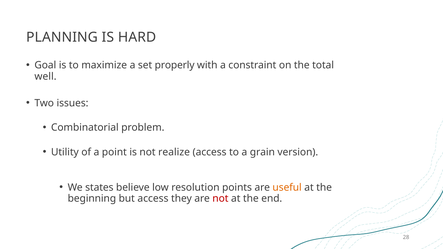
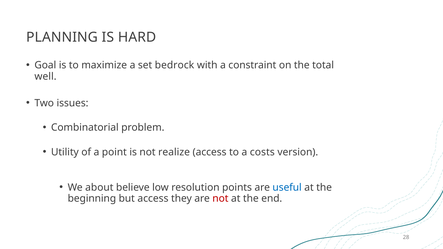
properly: properly -> bedrock
grain: grain -> costs
states: states -> about
useful colour: orange -> blue
